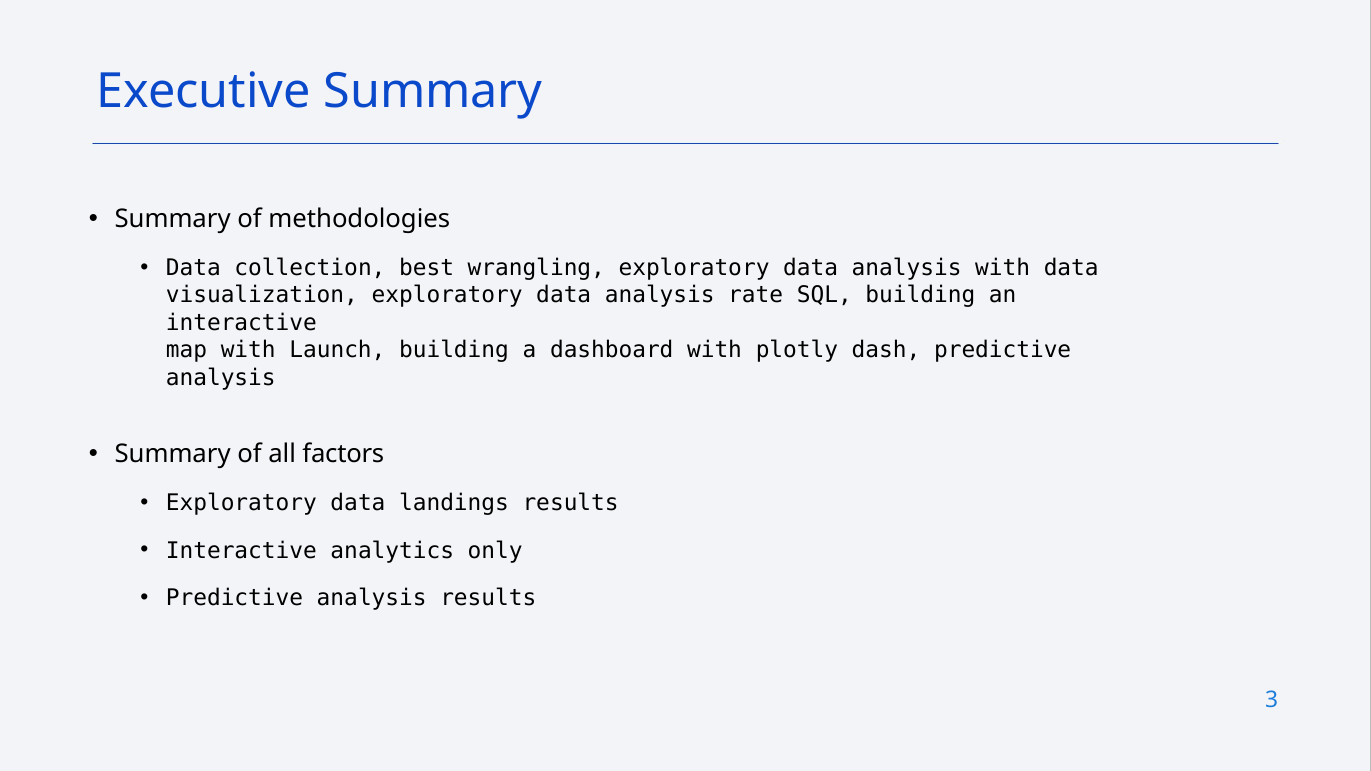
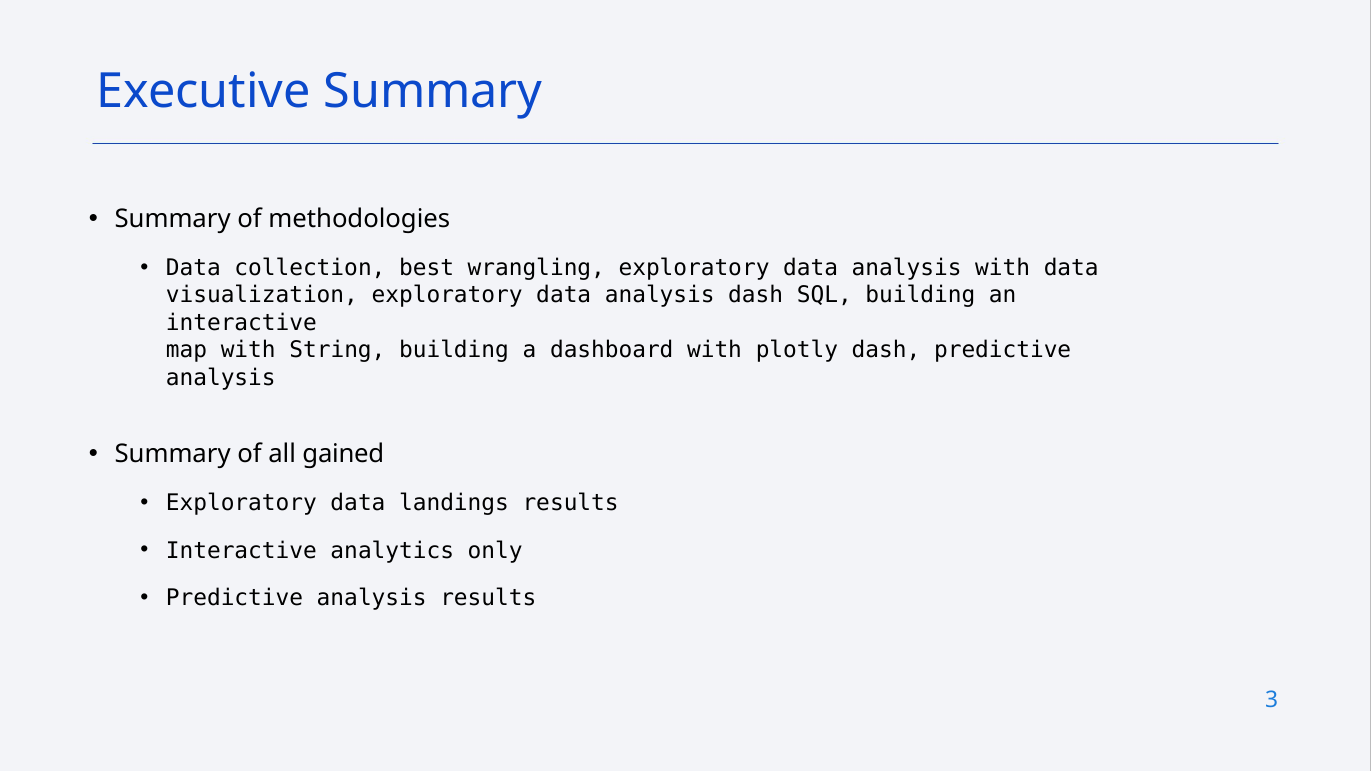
analysis rate: rate -> dash
Launch: Launch -> String
factors: factors -> gained
